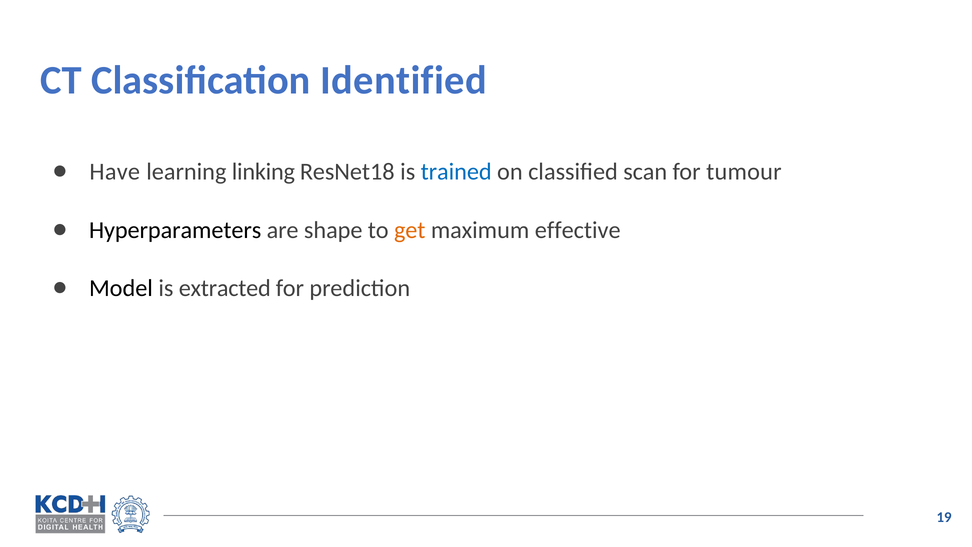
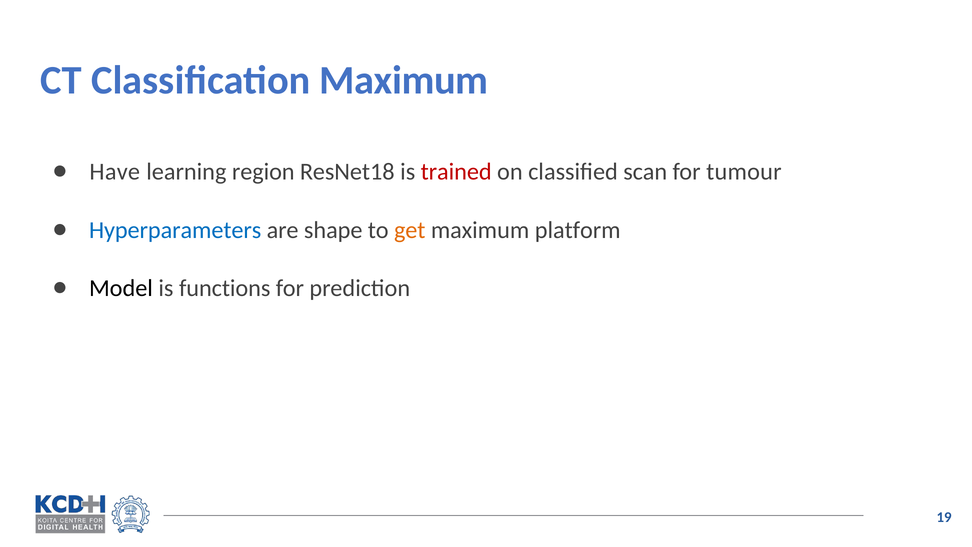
Classification Identified: Identified -> Maximum
linking: linking -> region
trained colour: blue -> red
Hyperparameters colour: black -> blue
effective: effective -> platform
extracted: extracted -> functions
